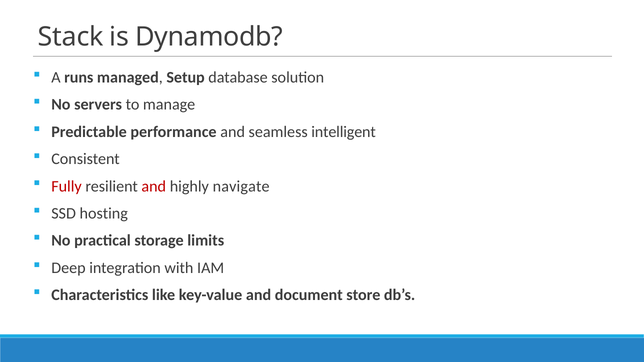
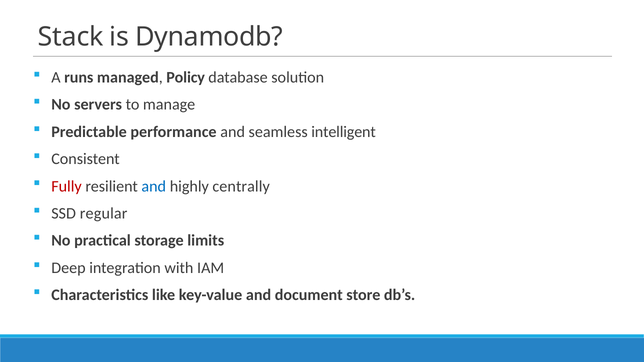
Setup: Setup -> Policy
and at (154, 186) colour: red -> blue
navigate: navigate -> centrally
hosting: hosting -> regular
